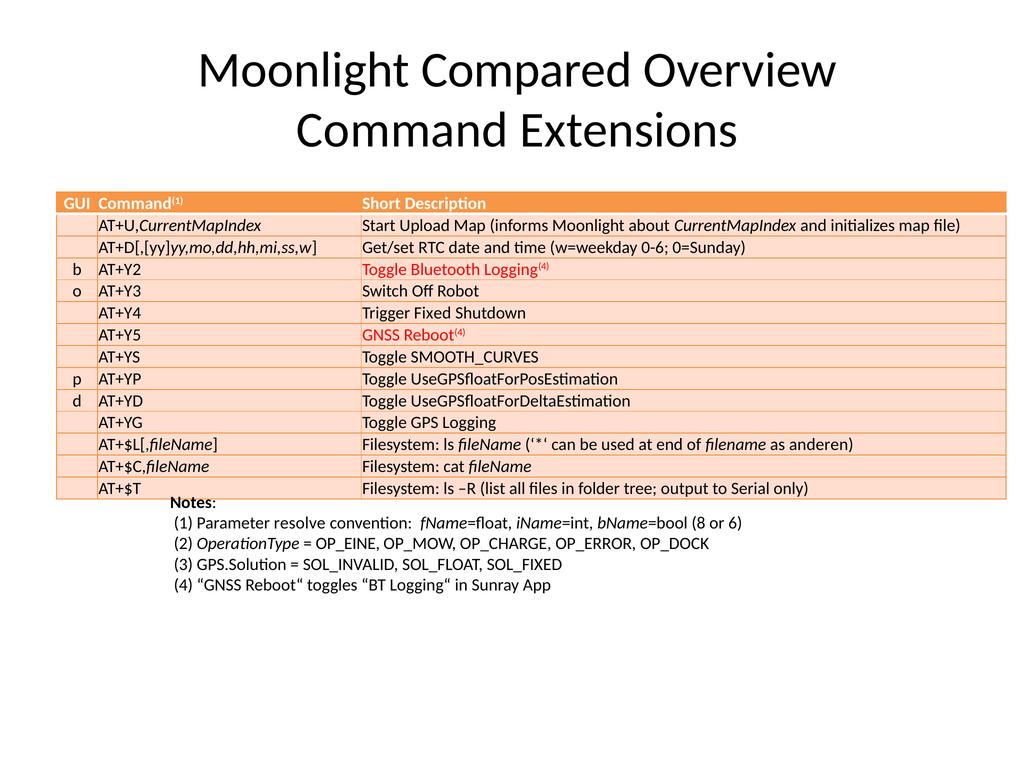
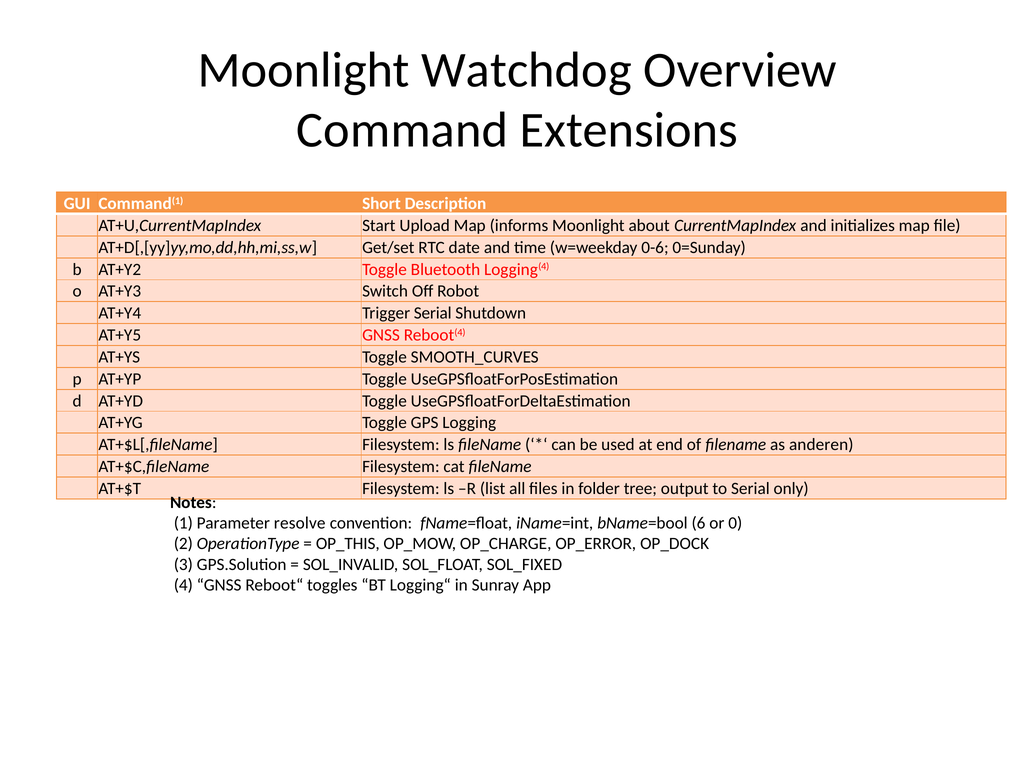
Compared: Compared -> Watchdog
Trigger Fixed: Fixed -> Serial
8: 8 -> 6
6: 6 -> 0
OP_EINE: OP_EINE -> OP_THIS
